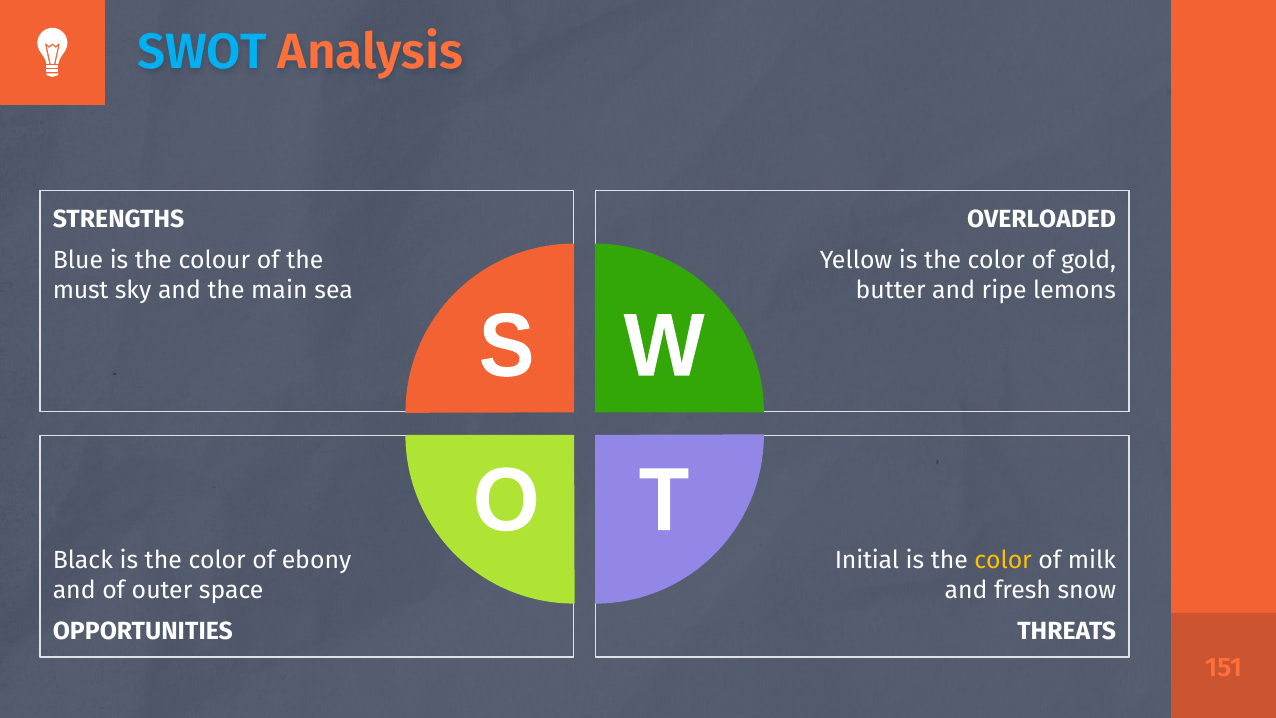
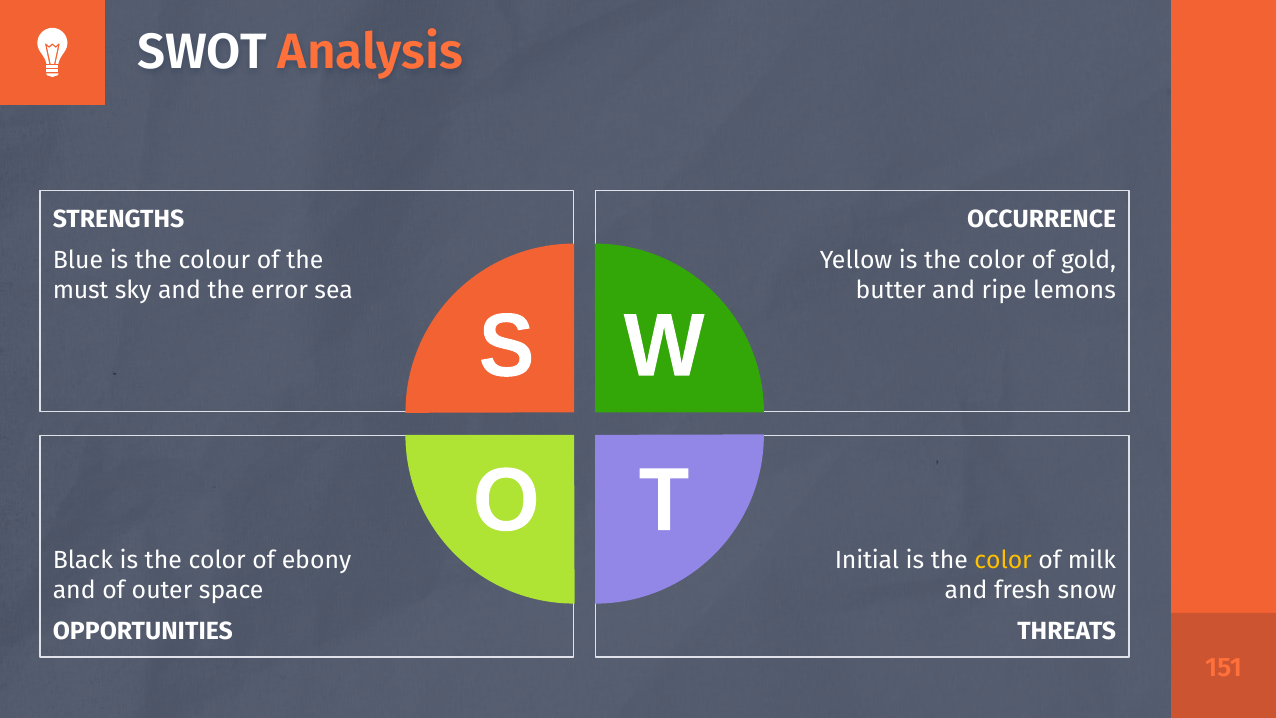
SWOT colour: light blue -> white
OVERLOADED: OVERLOADED -> OCCURRENCE
main: main -> error
